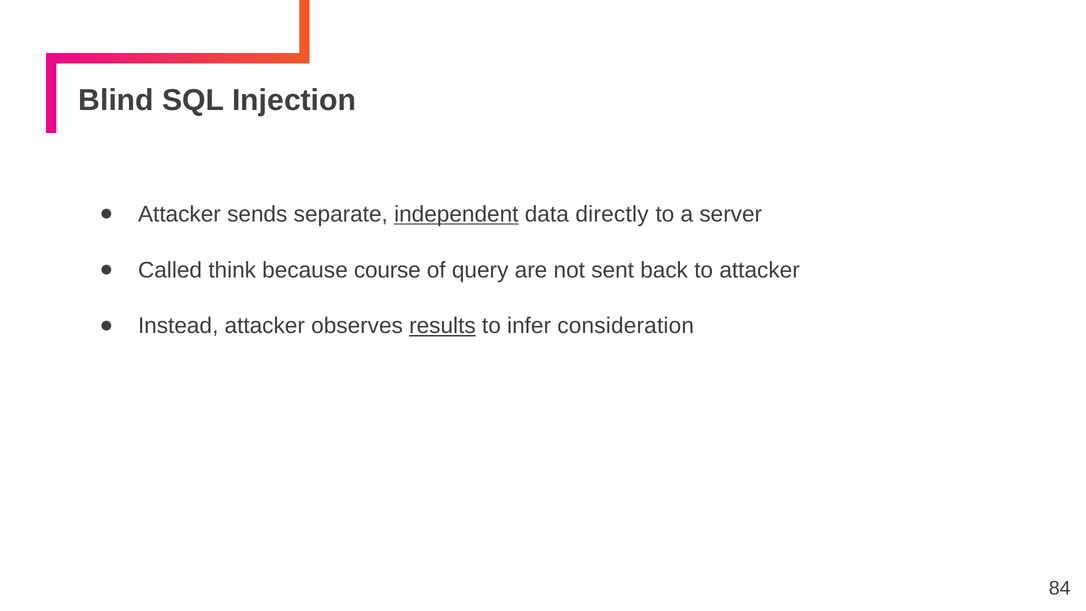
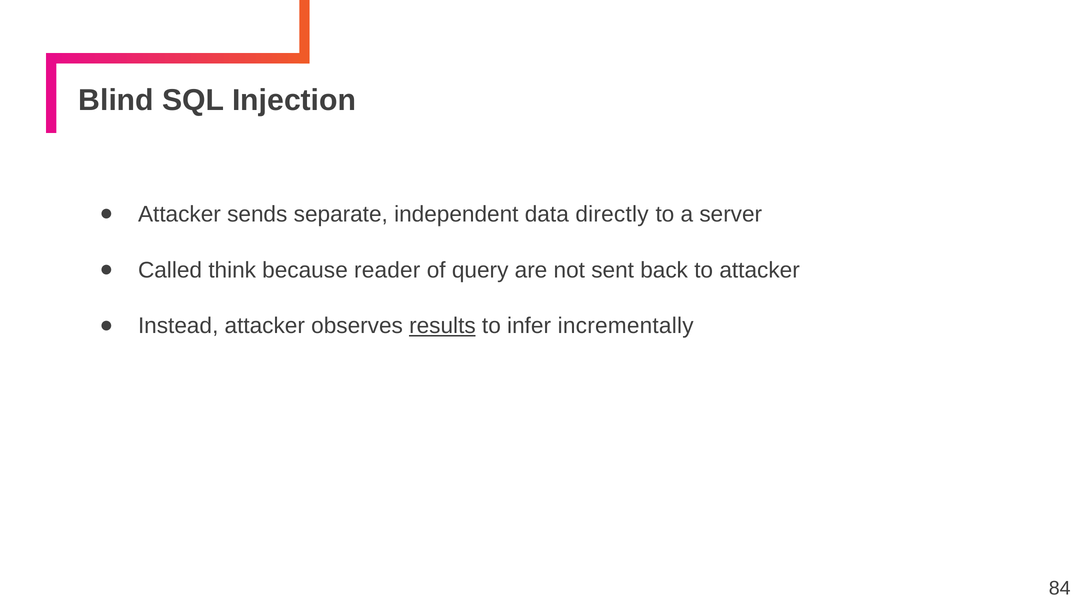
independent underline: present -> none
course: course -> reader
consideration: consideration -> incrementally
